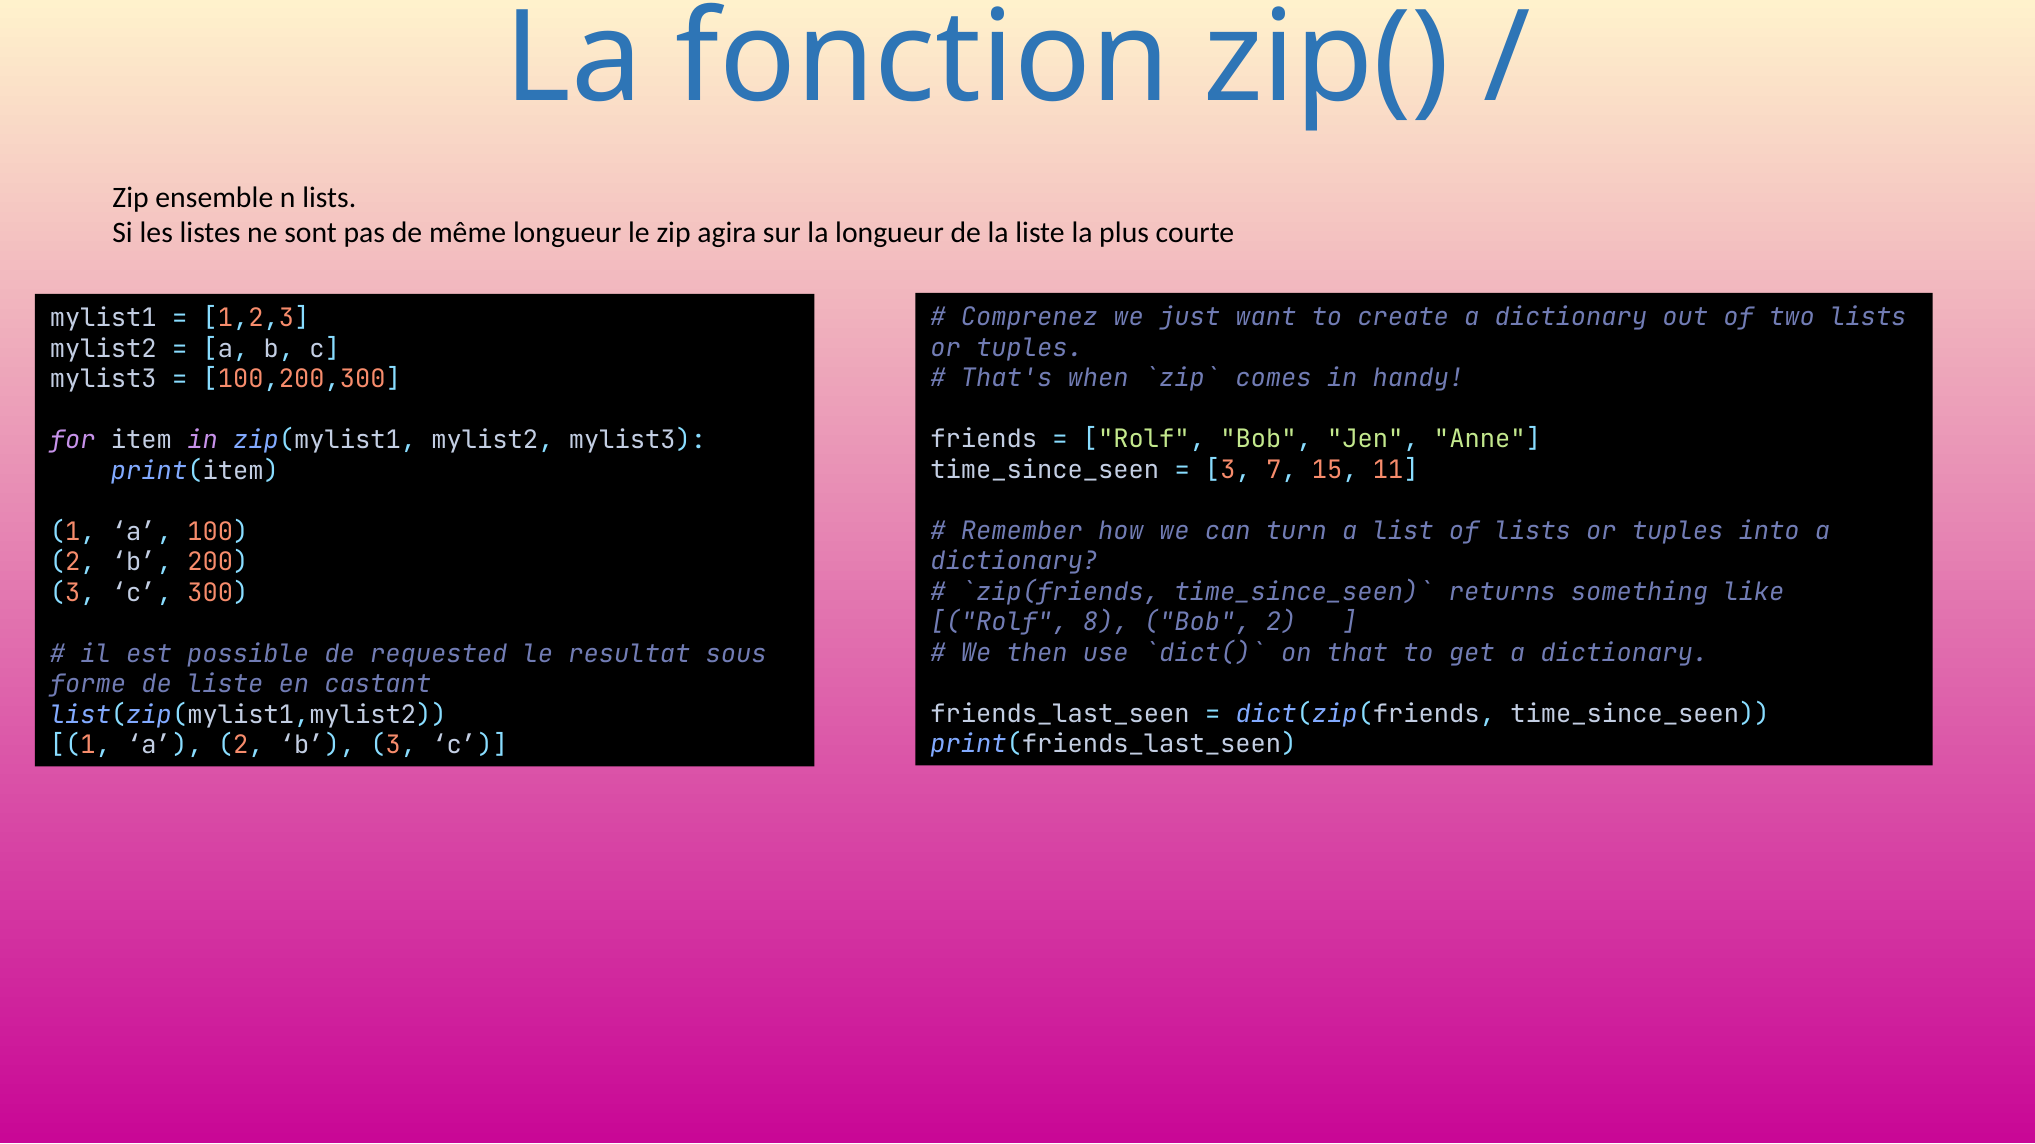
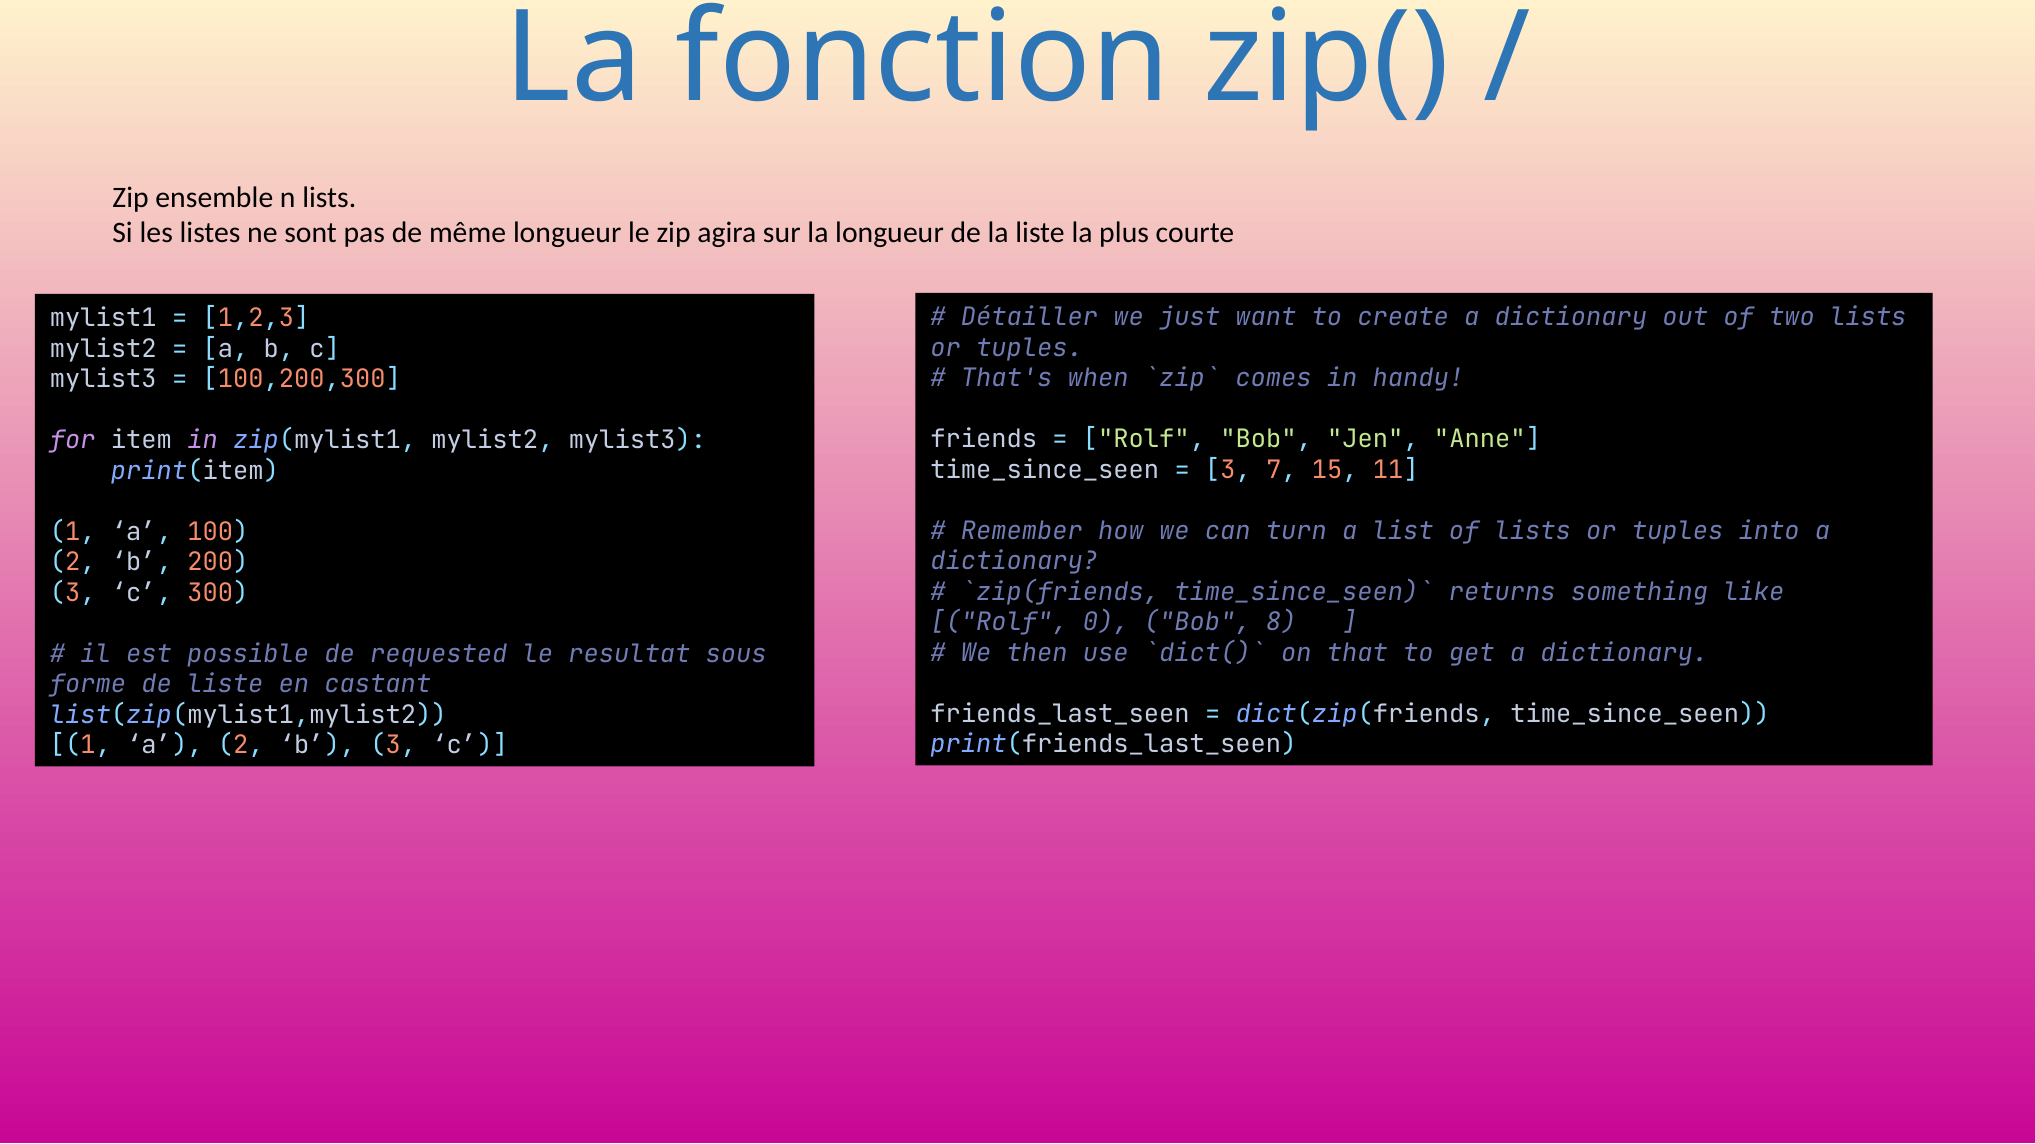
Comprenez: Comprenez -> Détailler
8: 8 -> 0
Bob 2: 2 -> 8
